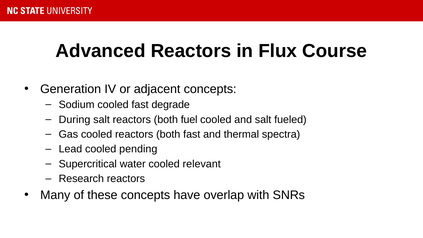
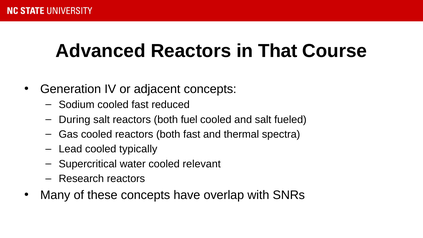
Flux: Flux -> That
degrade: degrade -> reduced
pending: pending -> typically
